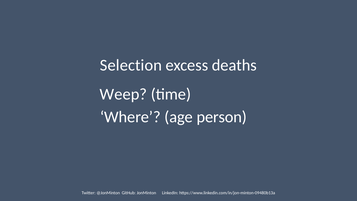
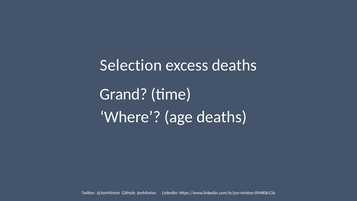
Weep: Weep -> Grand
age person: person -> deaths
